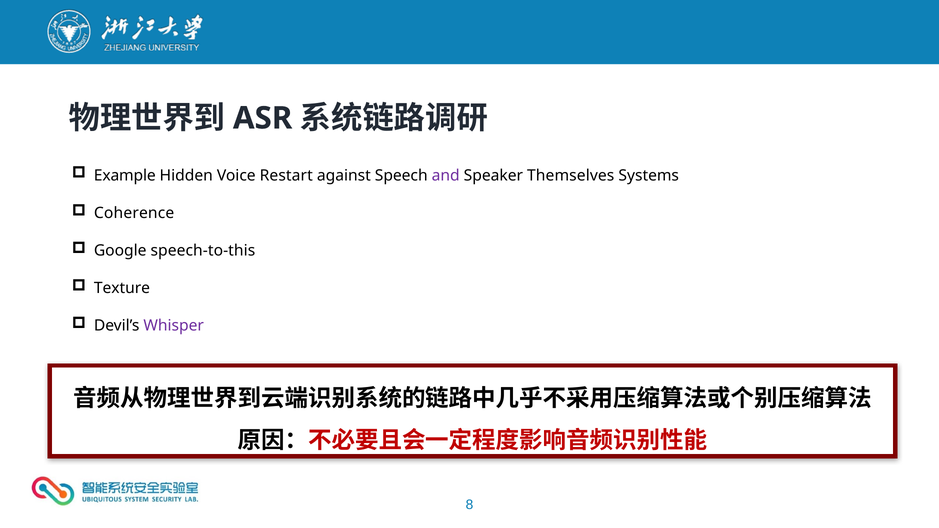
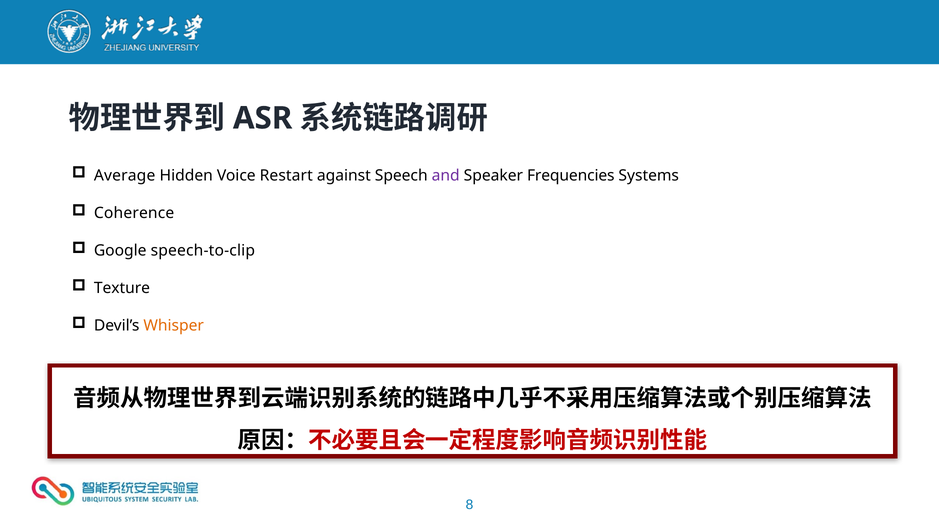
Example: Example -> Average
Themselves: Themselves -> Frequencies
speech-to-this: speech-to-this -> speech-to-clip
Whisper colour: purple -> orange
